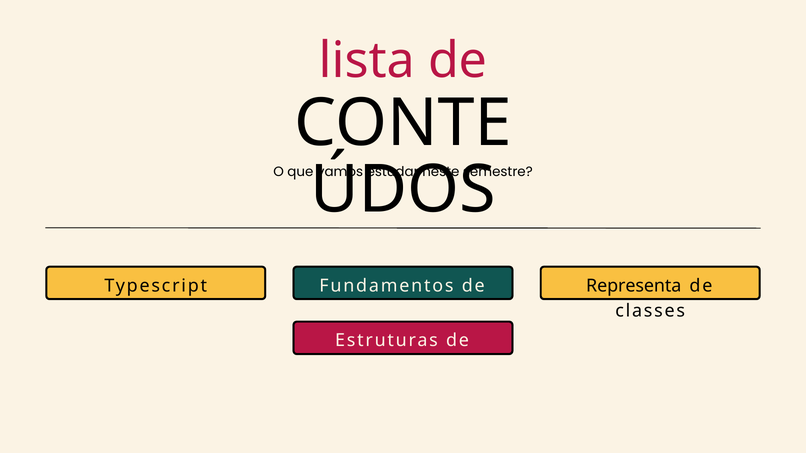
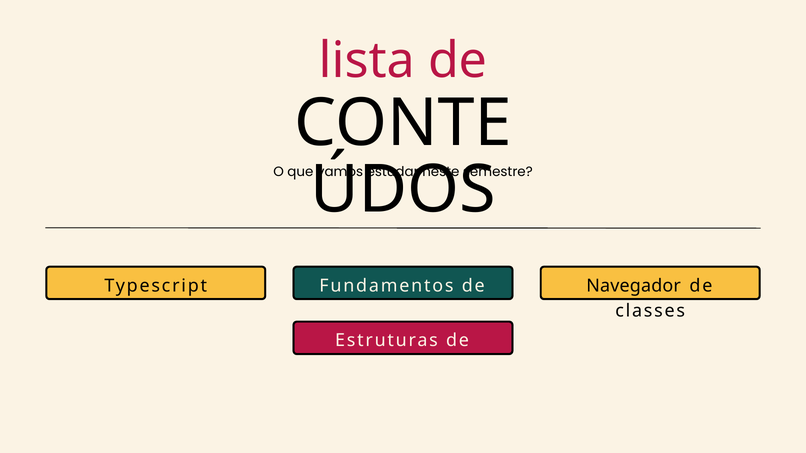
Representa: Representa -> Navegador
